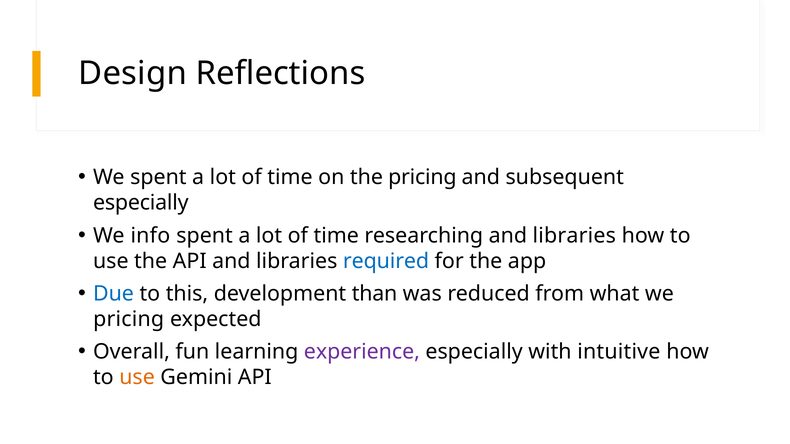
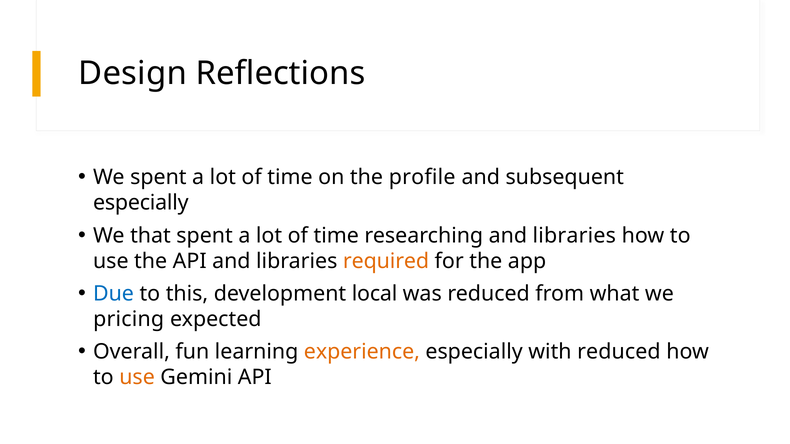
the pricing: pricing -> profile
info: info -> that
required colour: blue -> orange
than: than -> local
experience colour: purple -> orange
with intuitive: intuitive -> reduced
